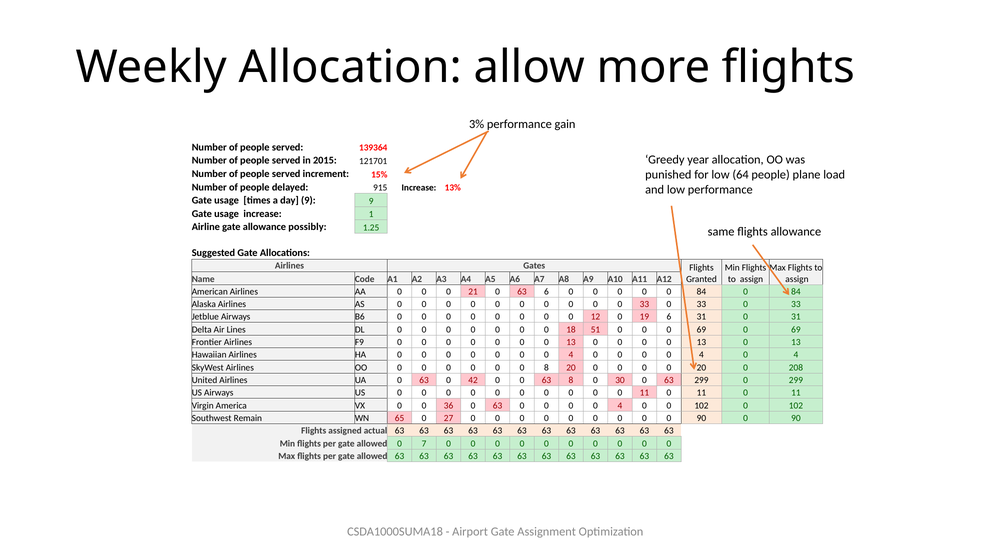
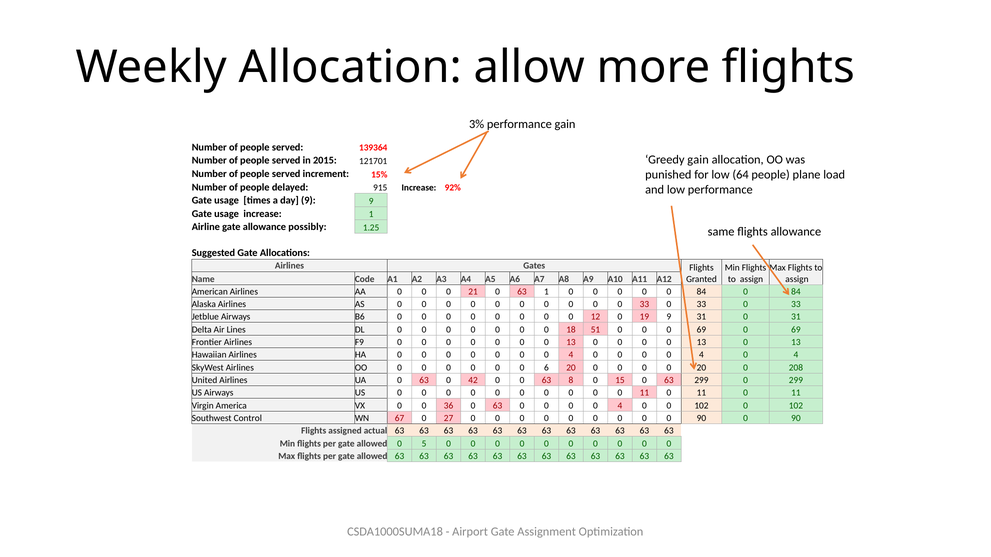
Greedy year: year -> gain
13%: 13% -> 92%
63 6: 6 -> 1
19 6: 6 -> 9
0 8: 8 -> 6
30: 30 -> 15
Remain: Remain -> Control
65: 65 -> 67
7: 7 -> 5
